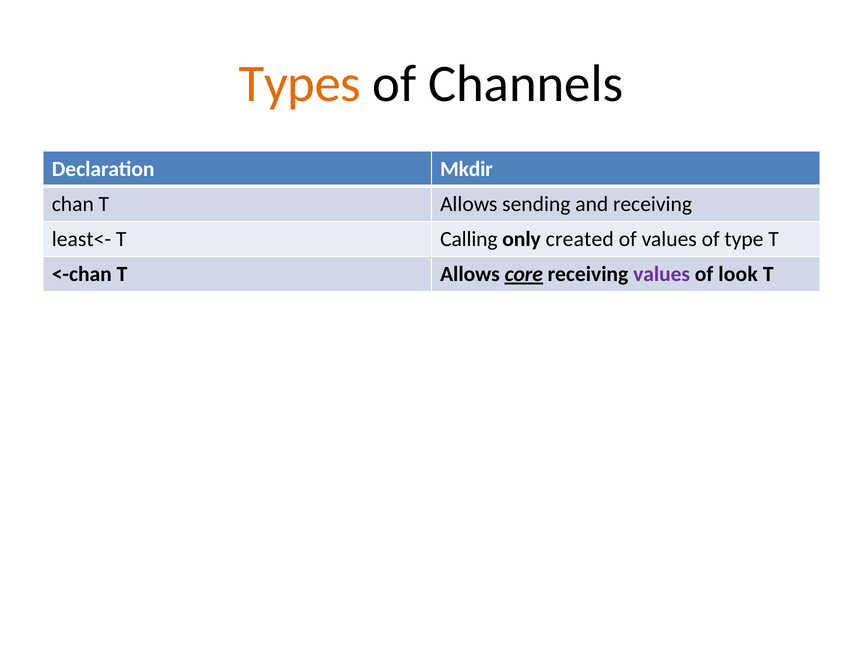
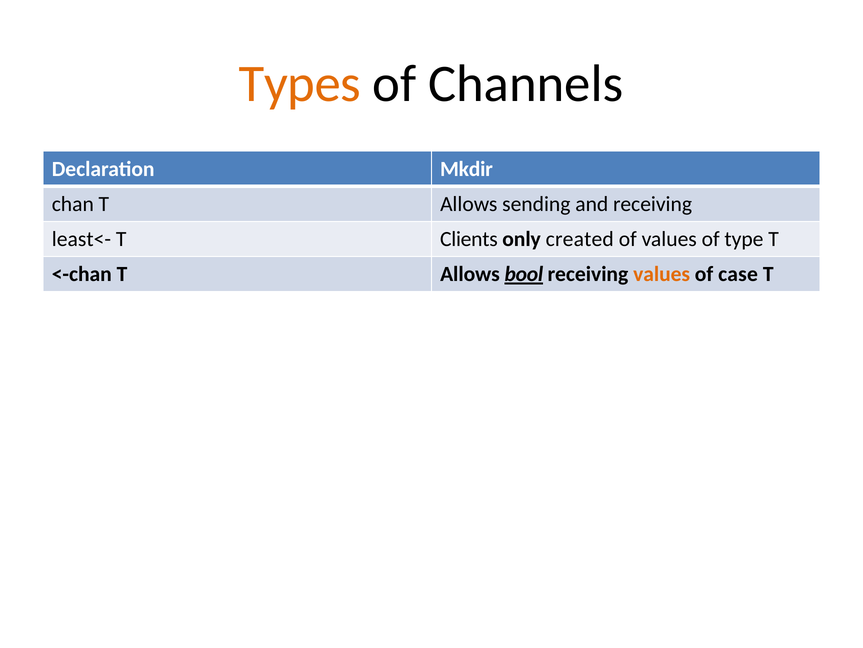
Calling: Calling -> Clients
core: core -> bool
values at (662, 274) colour: purple -> orange
look: look -> case
